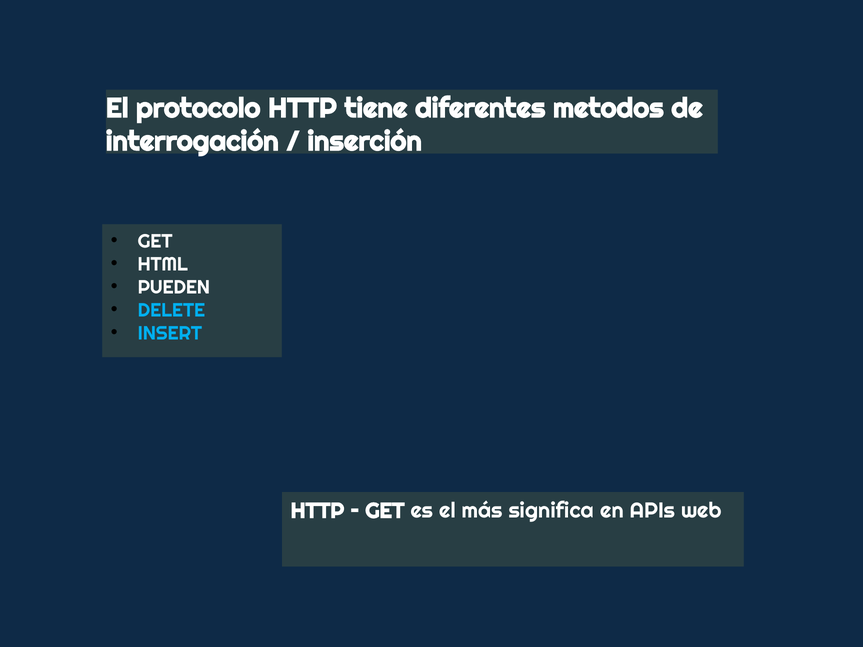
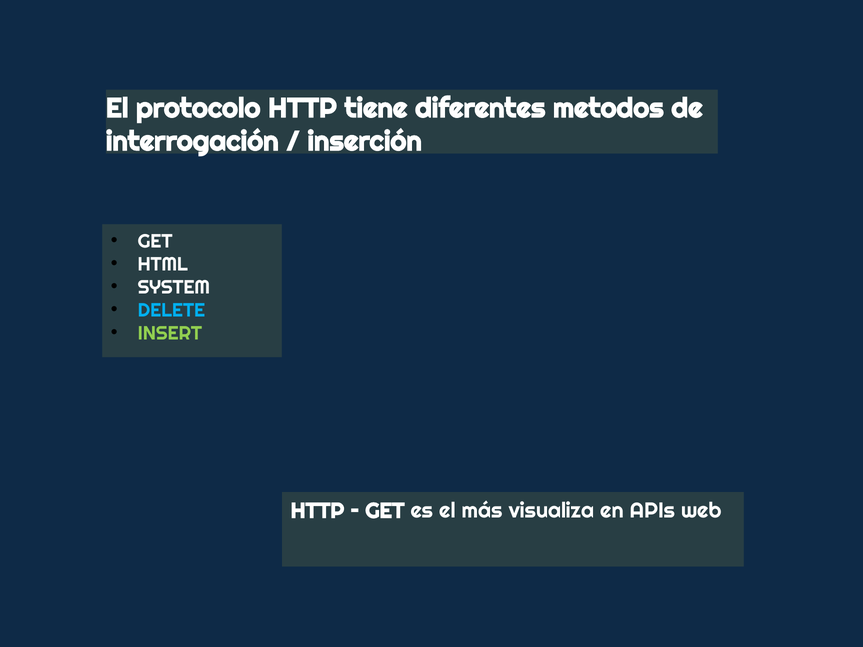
PUEDEN: PUEDEN -> SYSTEM
INSERT colour: light blue -> light green
significa: significa -> visualiza
